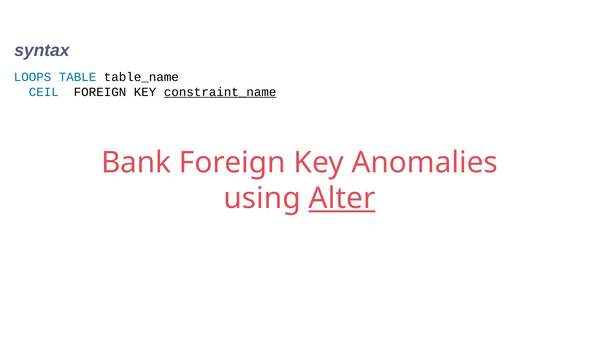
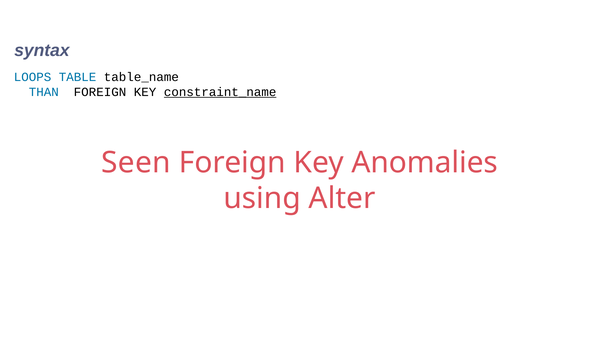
CEIL: CEIL -> THAN
Bank: Bank -> Seen
Alter underline: present -> none
